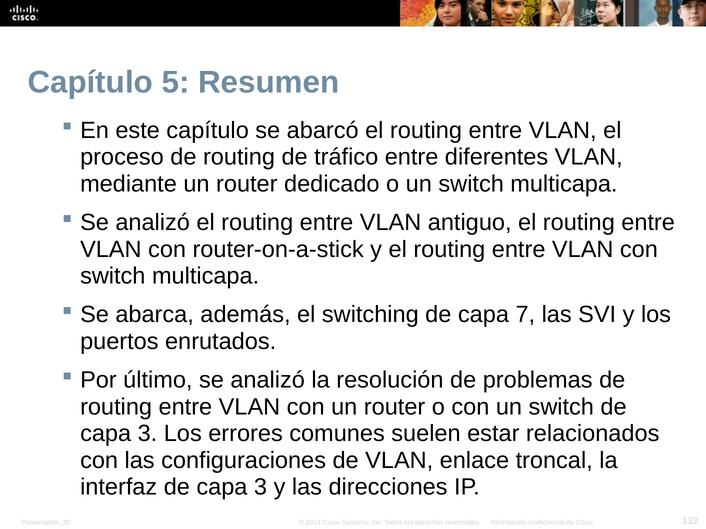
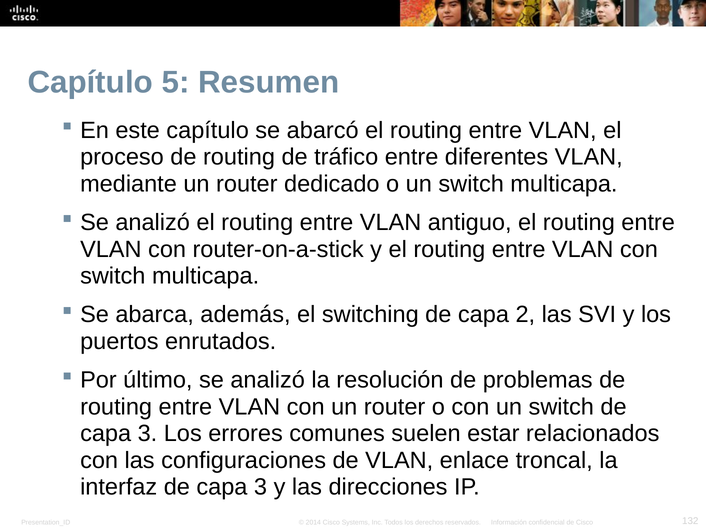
7: 7 -> 2
